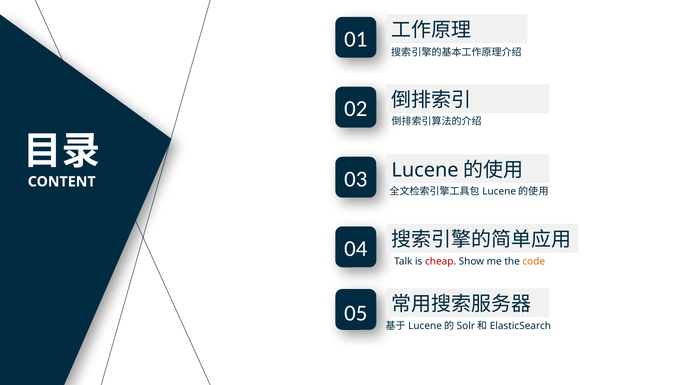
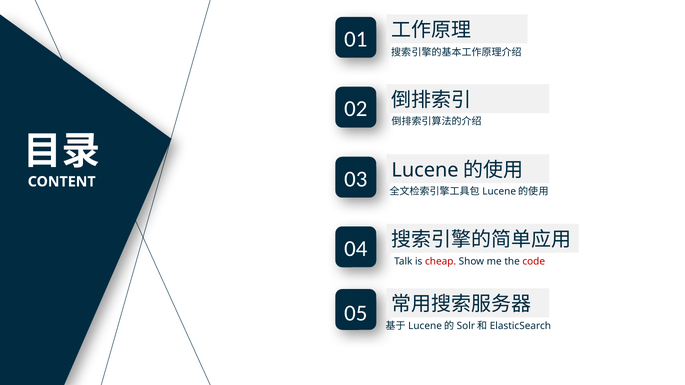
code colour: orange -> red
